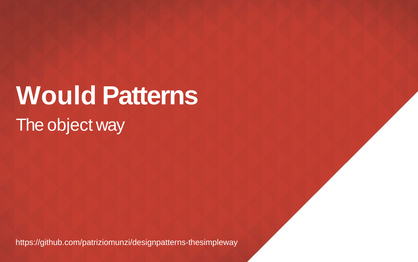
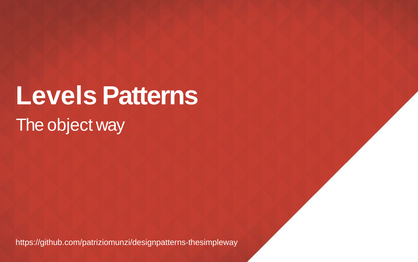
Would: Would -> Levels
